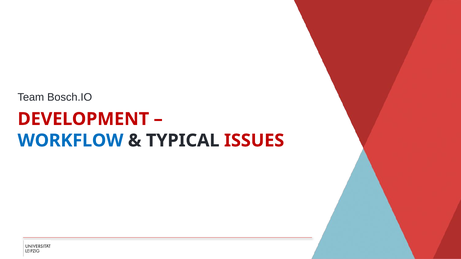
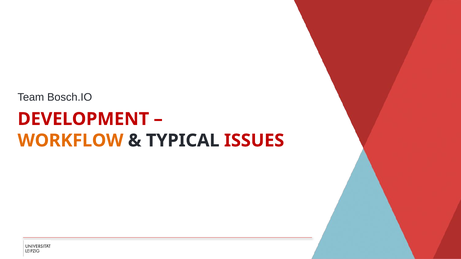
WORKFLOW colour: blue -> orange
